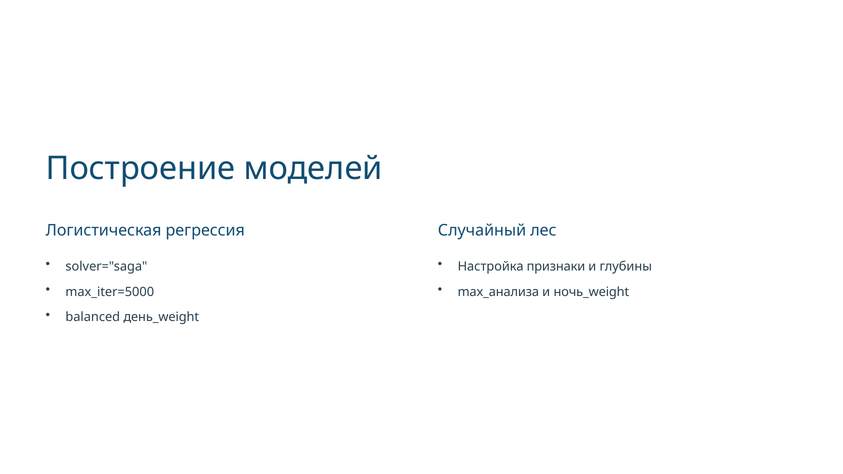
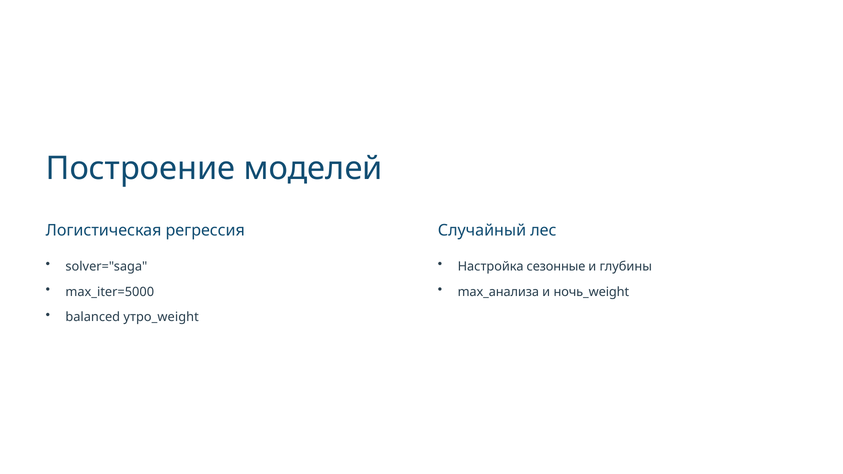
признаки: признаки -> сезонные
день_weight: день_weight -> утро_weight
